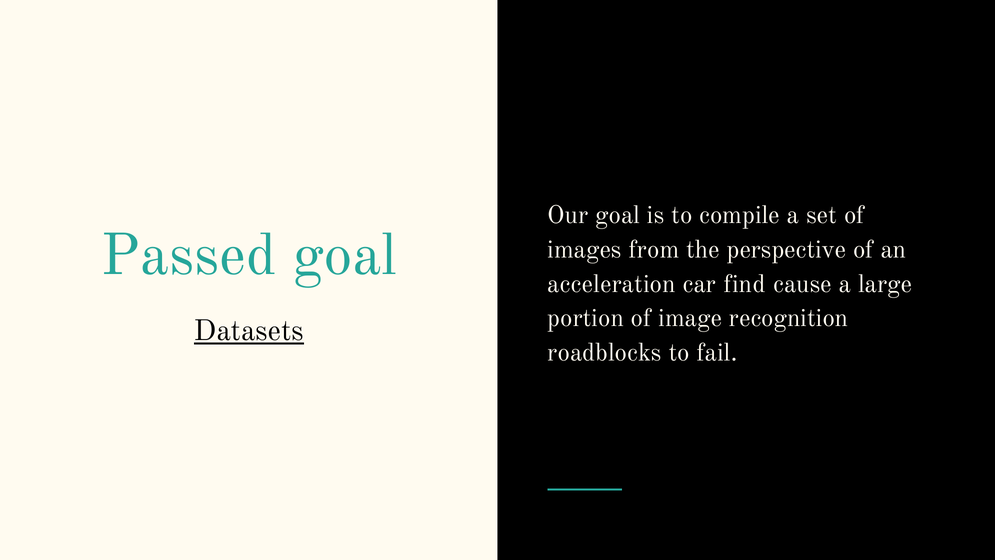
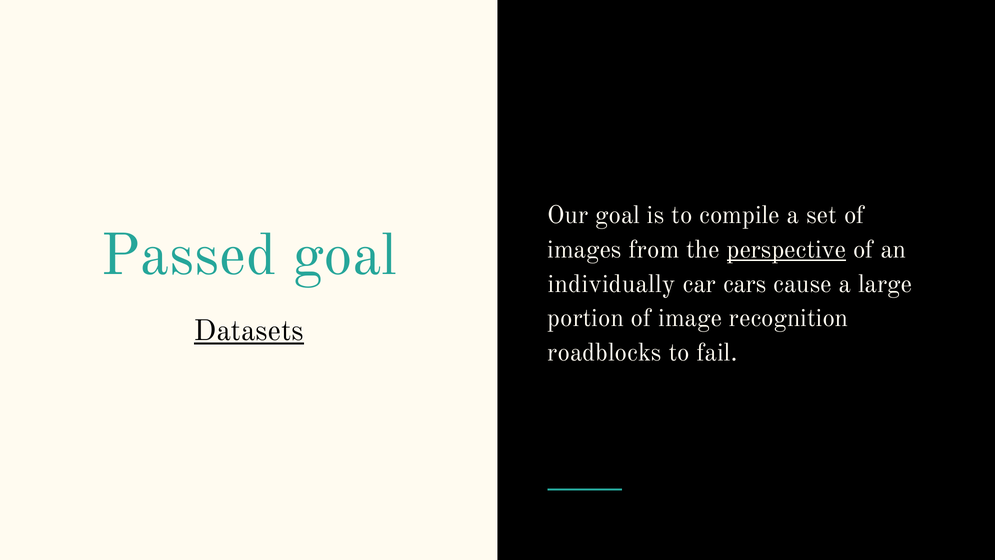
perspective underline: none -> present
acceleration: acceleration -> individually
find: find -> cars
